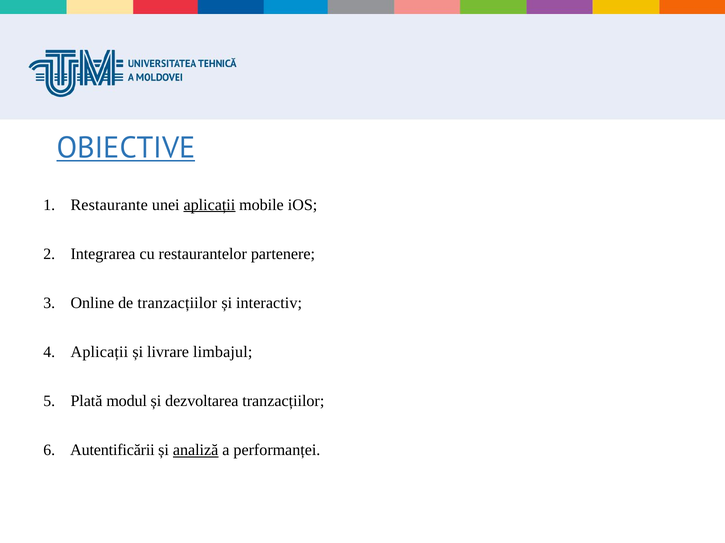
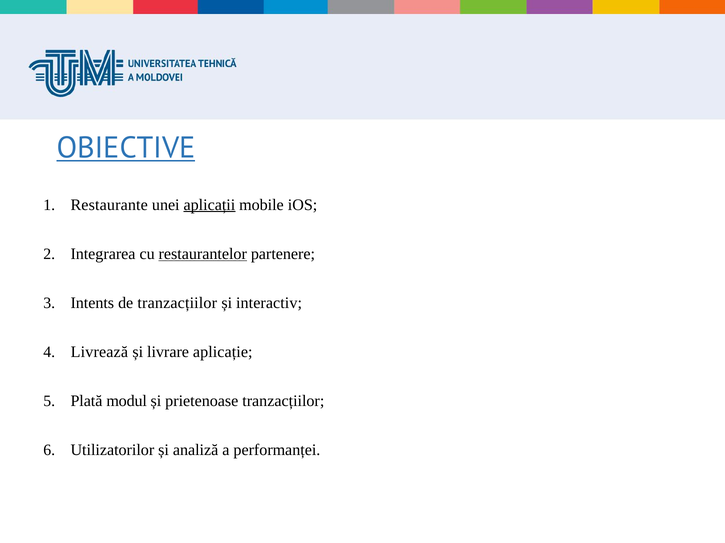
restaurantelor underline: none -> present
Online: Online -> Intents
Aplicații at (99, 352): Aplicații -> Livrează
limbajul: limbajul -> aplicație
dezvoltarea: dezvoltarea -> prietenoase
Autentificării: Autentificării -> Utilizatorilor
analiză underline: present -> none
